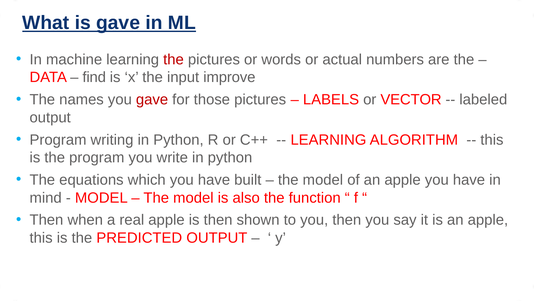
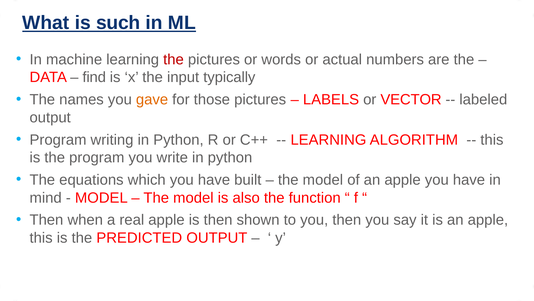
is gave: gave -> such
improve: improve -> typically
gave at (152, 99) colour: red -> orange
